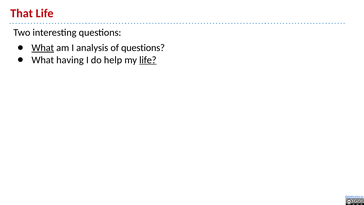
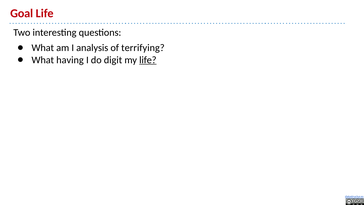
That: That -> Goal
What at (43, 48) underline: present -> none
of questions: questions -> terrifying
help: help -> digit
